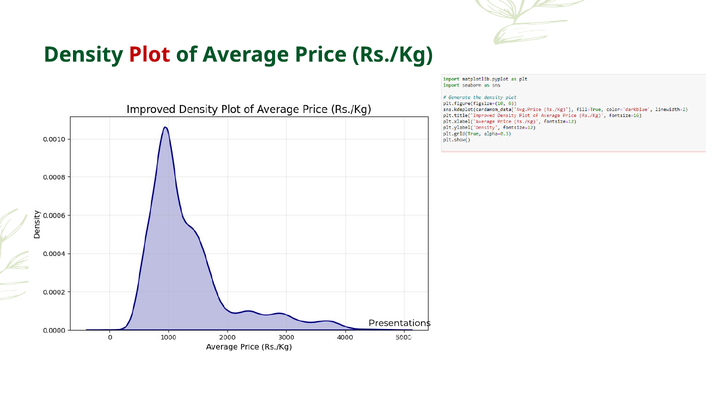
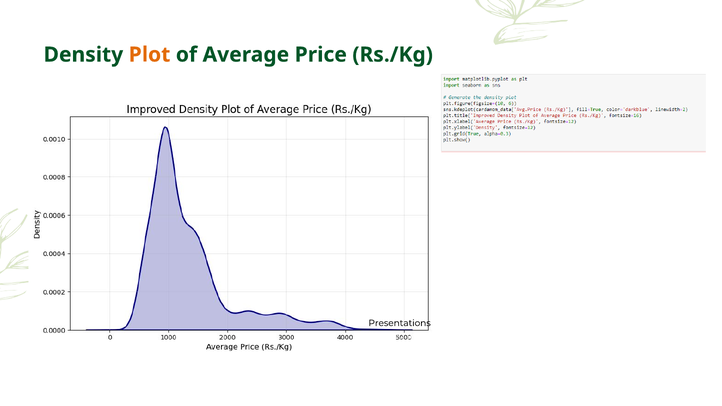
Plot colour: red -> orange
